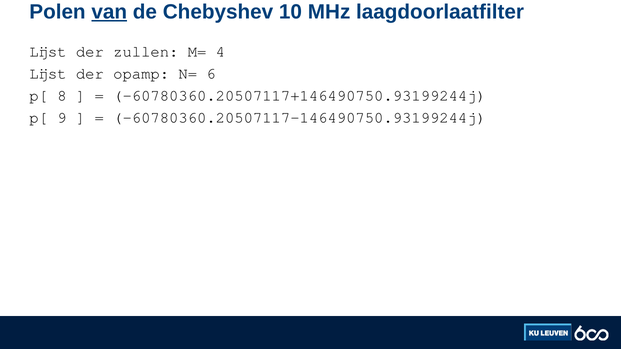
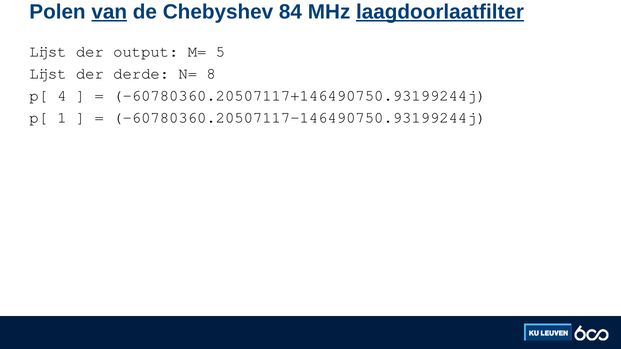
10: 10 -> 84
laagdoorlaatfilter underline: none -> present
zullen: zullen -> output
4: 4 -> 5
opamp: opamp -> derde
6: 6 -> 8
8: 8 -> 4
9: 9 -> 1
